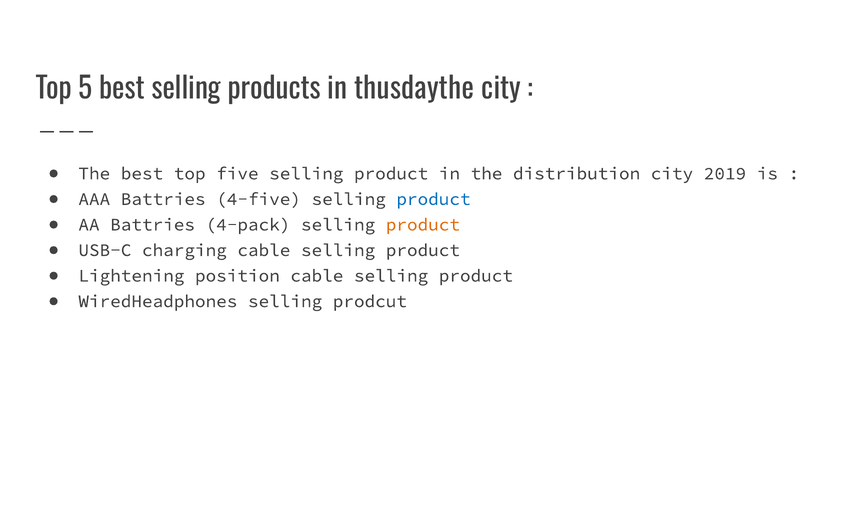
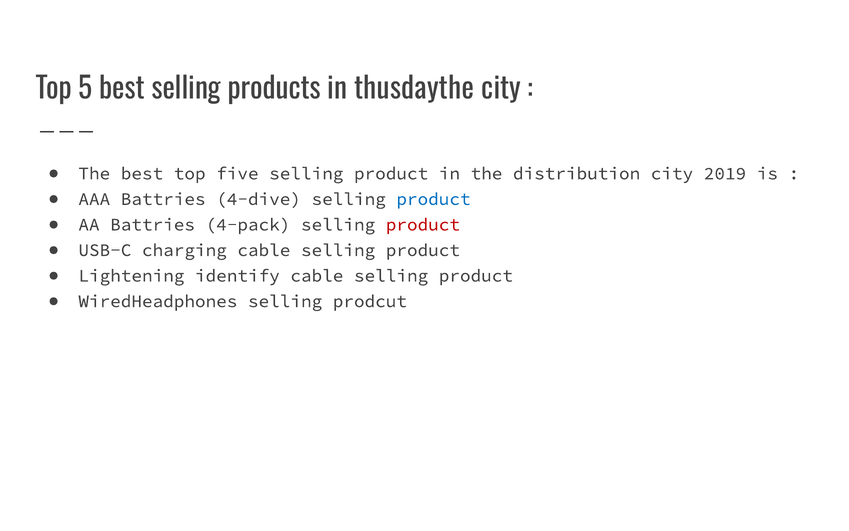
4-five: 4-five -> 4-dive
product at (423, 224) colour: orange -> red
position: position -> identify
